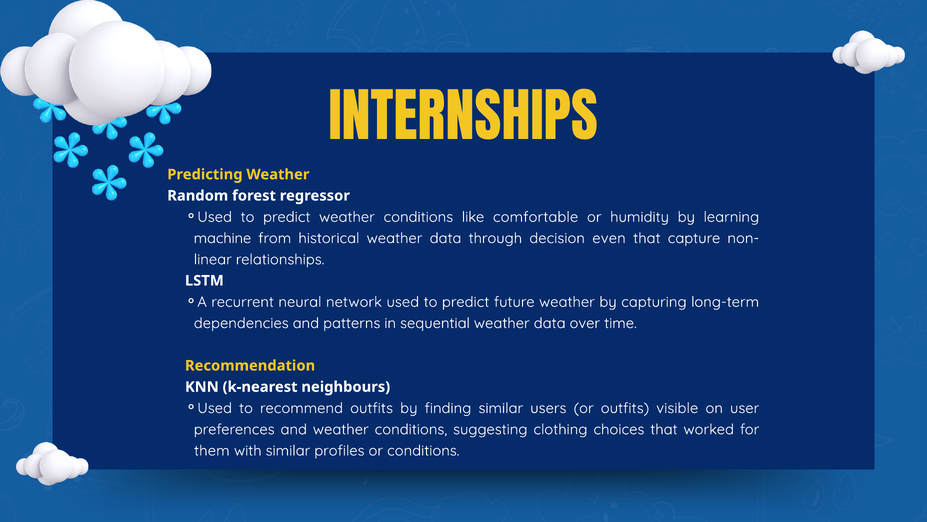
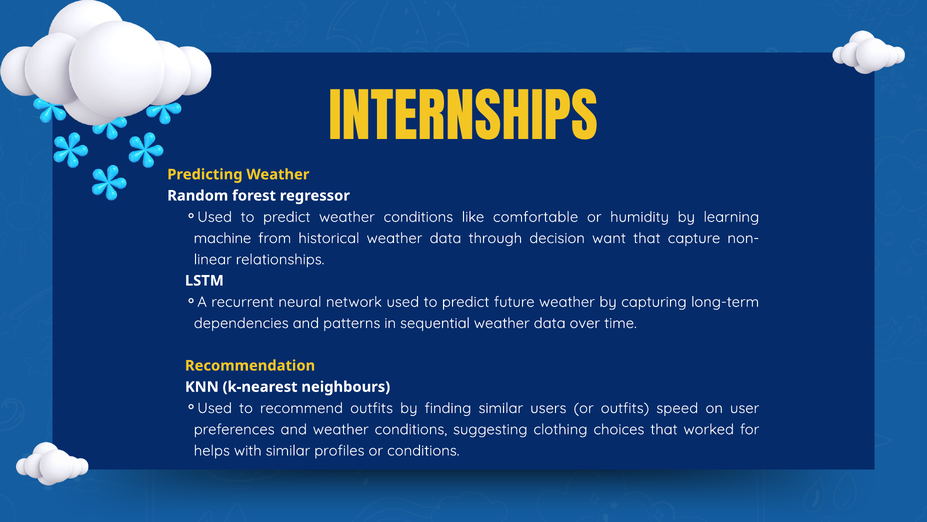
even: even -> want
visible: visible -> speed
them: them -> helps
